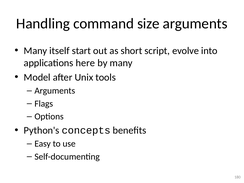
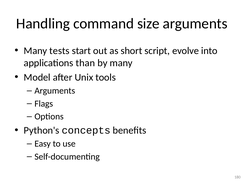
itself: itself -> tests
here: here -> than
